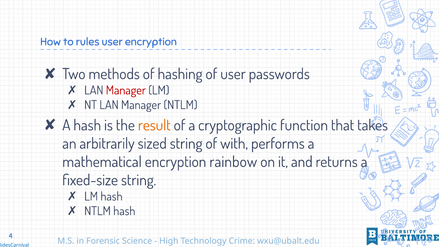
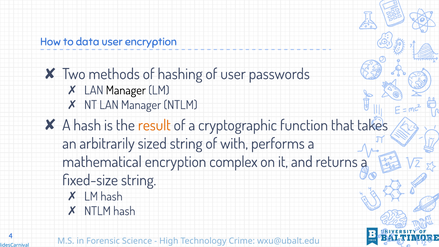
rules: rules -> data
Manager at (126, 90) colour: red -> black
rainbow: rainbow -> complex
